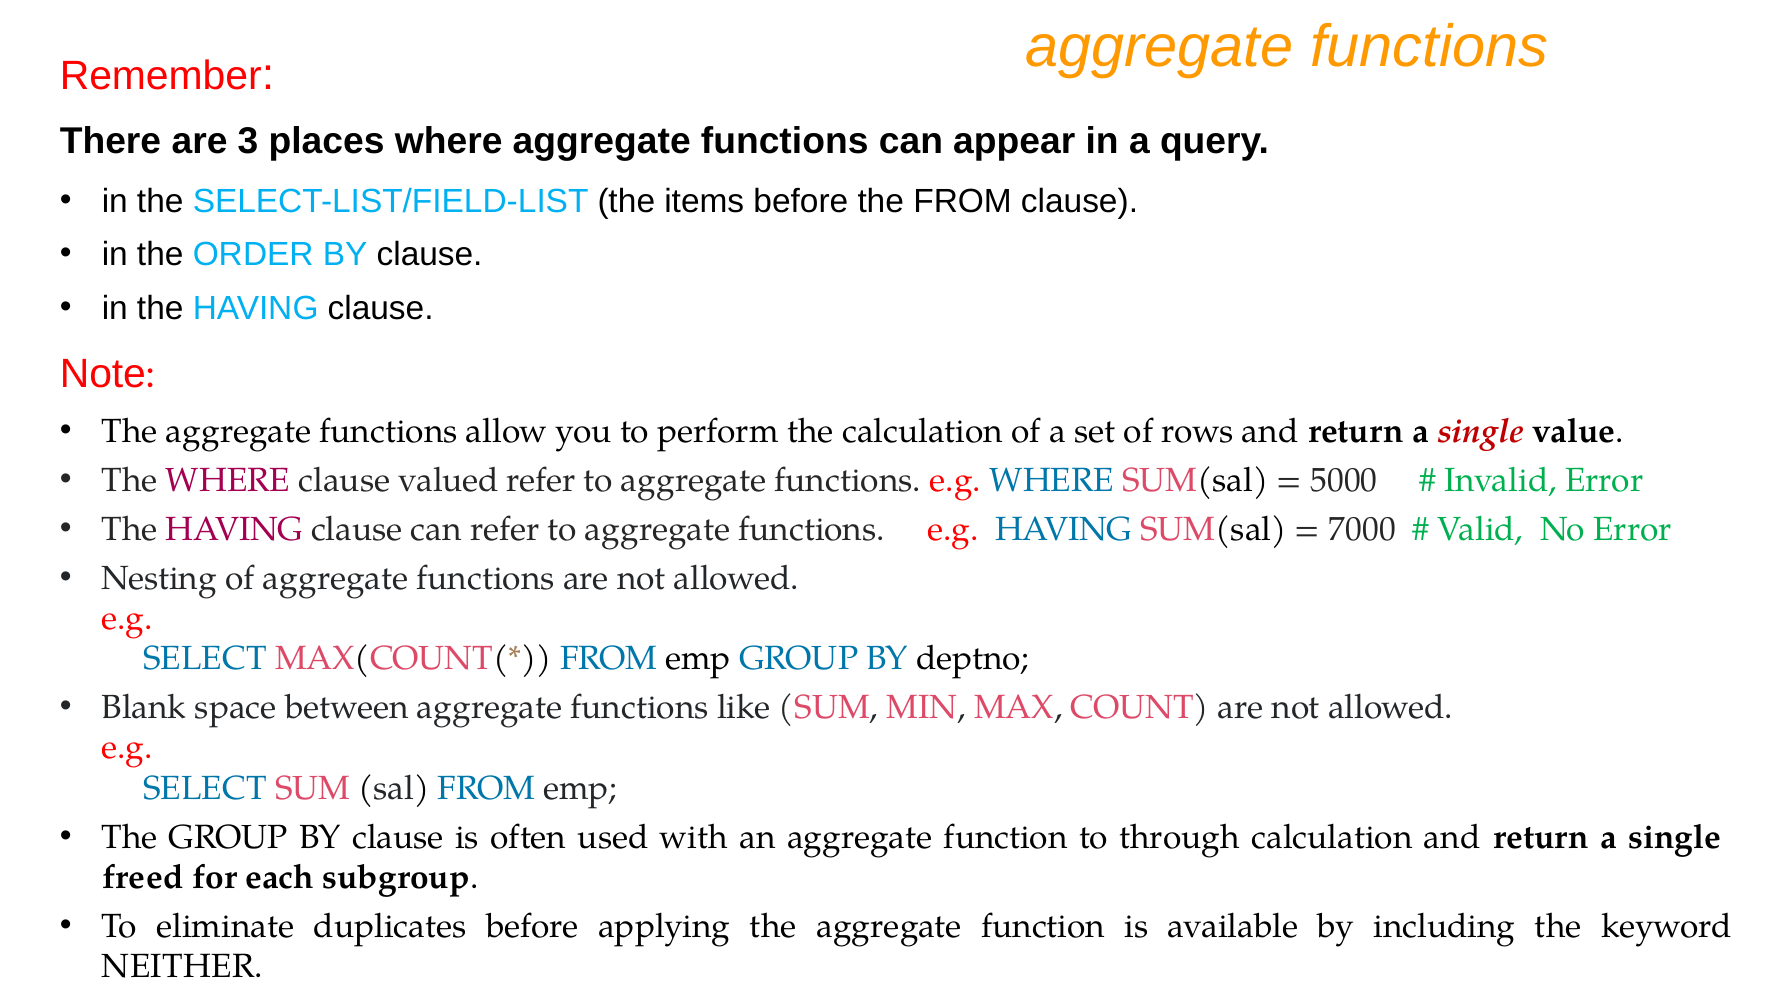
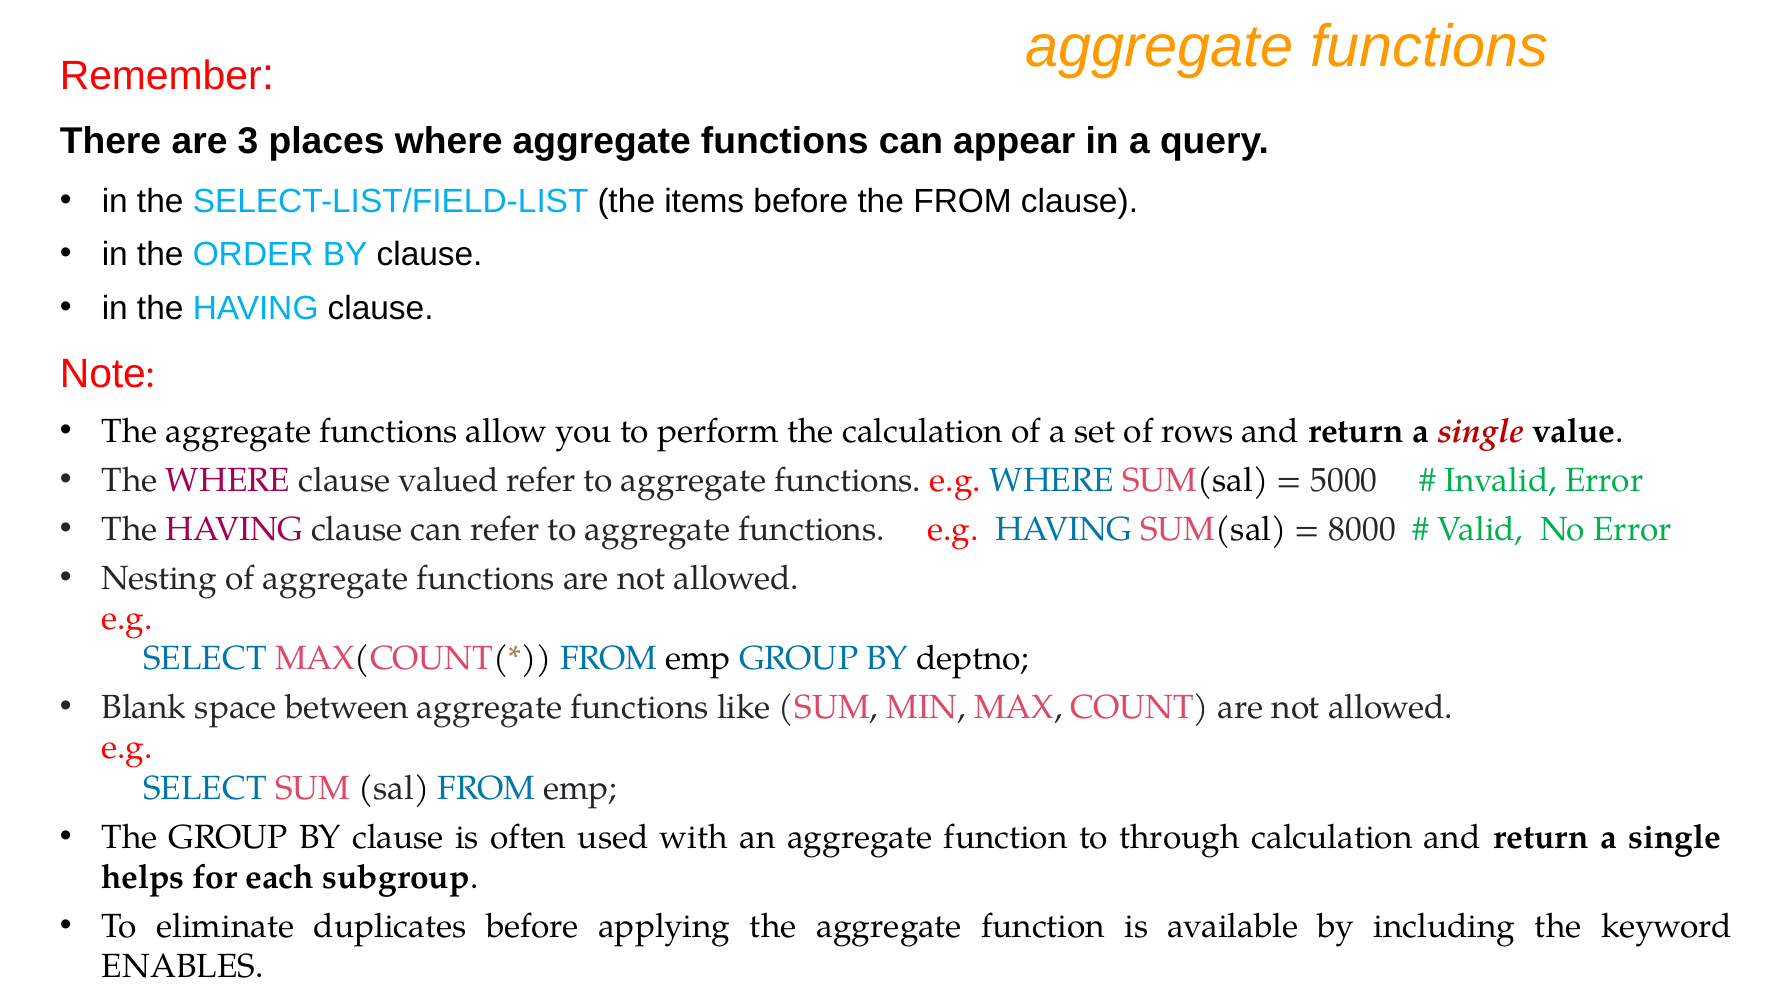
7000: 7000 -> 8000
freed: freed -> helps
NEITHER: NEITHER -> ENABLES
